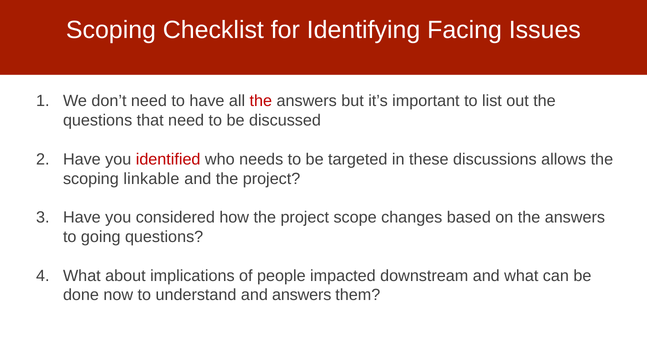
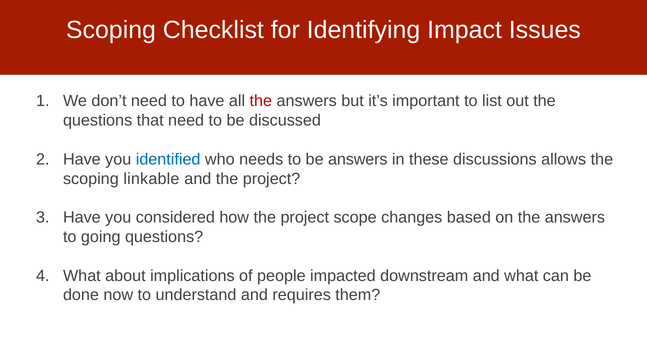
Facing: Facing -> Impact
identified colour: red -> blue
be targeted: targeted -> answers
and answers: answers -> requires
